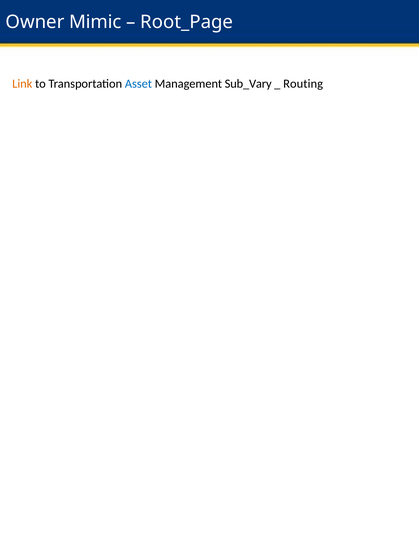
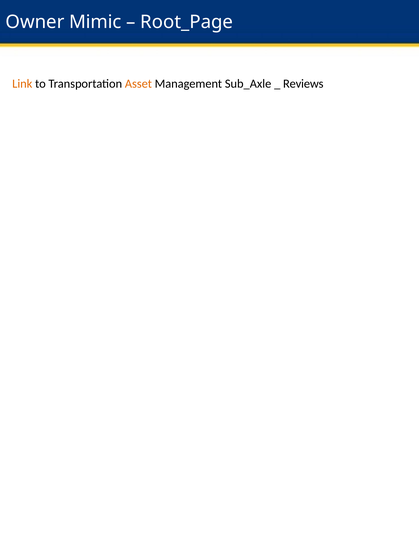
Asset colour: blue -> orange
Sub_Vary: Sub_Vary -> Sub_Axle
Routing: Routing -> Reviews
